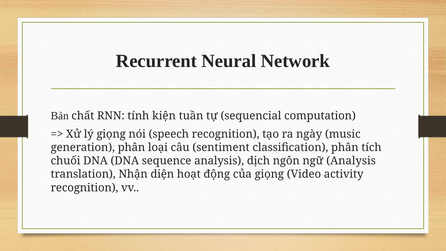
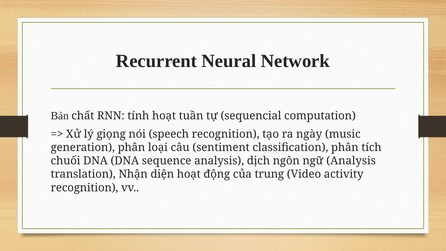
tính kiện: kiện -> hoạt
của giọng: giọng -> trung
